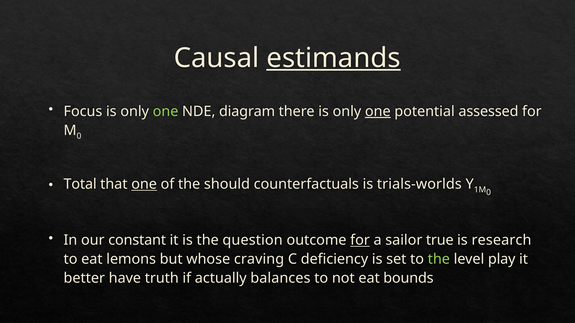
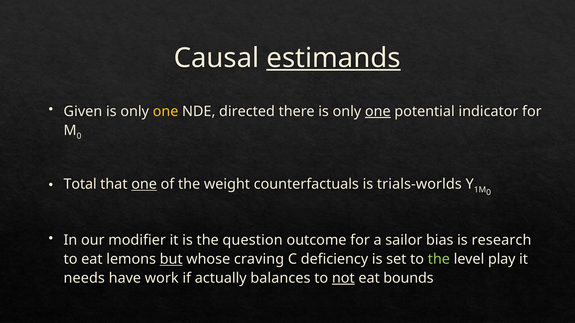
Focus: Focus -> Given
one at (166, 111) colour: light green -> yellow
diagram: diagram -> directed
assessed: assessed -> indicator
should: should -> weight
constant: constant -> modifier
for at (360, 240) underline: present -> none
true: true -> bias
but underline: none -> present
better: better -> needs
truth: truth -> work
not underline: none -> present
